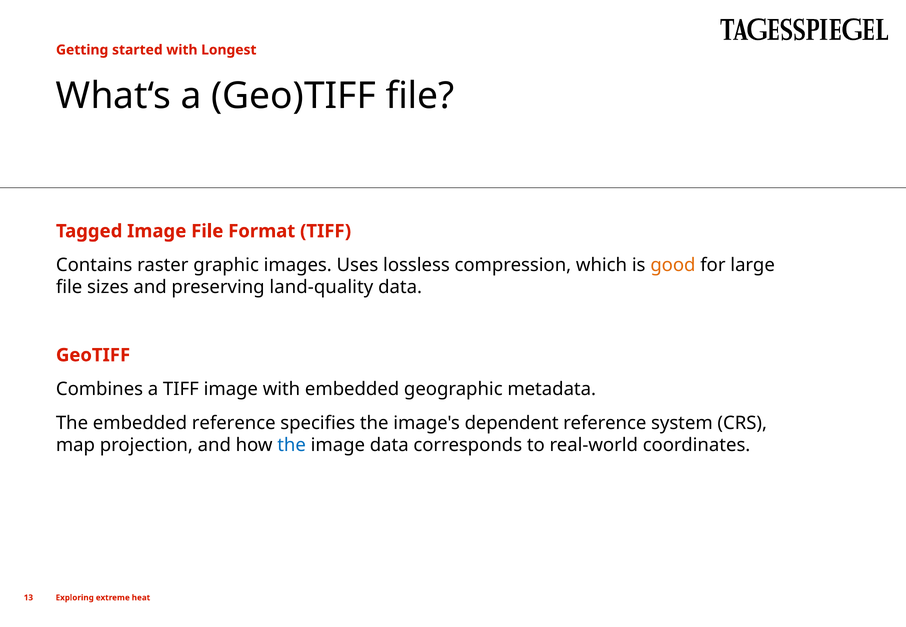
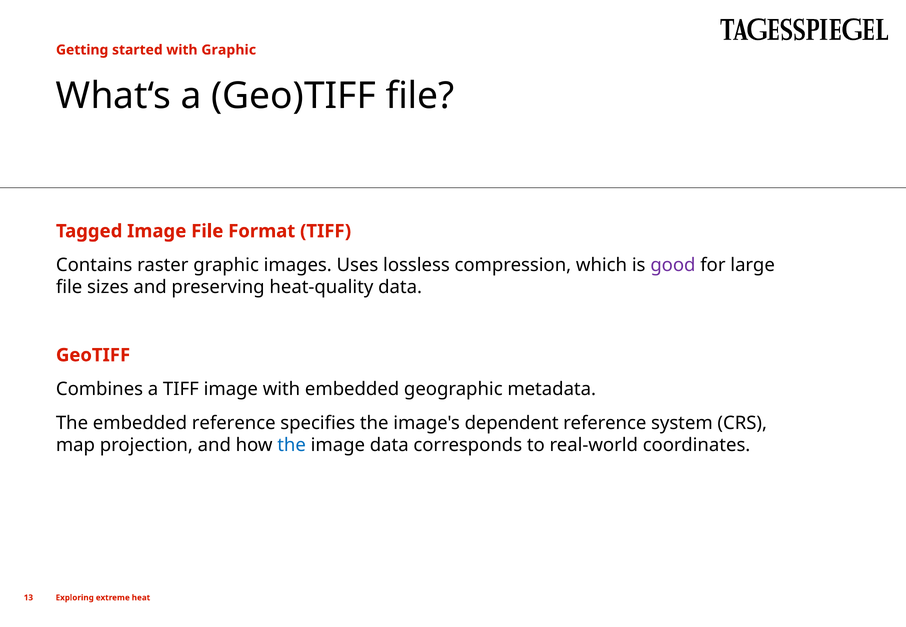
with Longest: Longest -> Graphic
good colour: orange -> purple
land-quality: land-quality -> heat-quality
